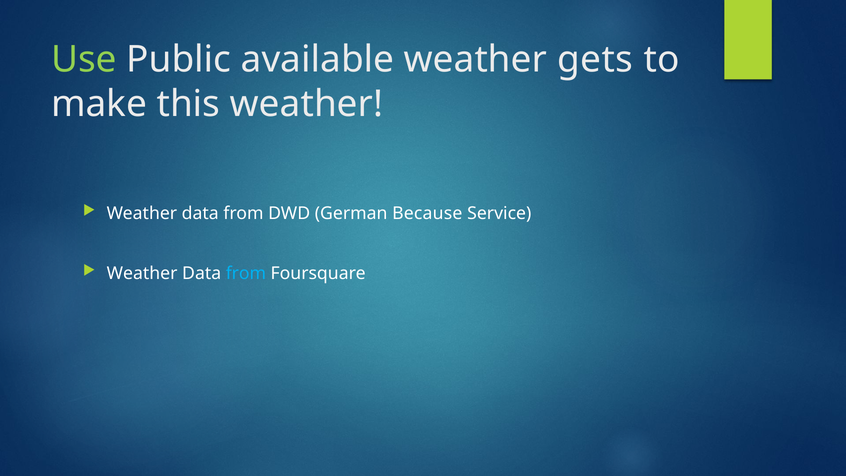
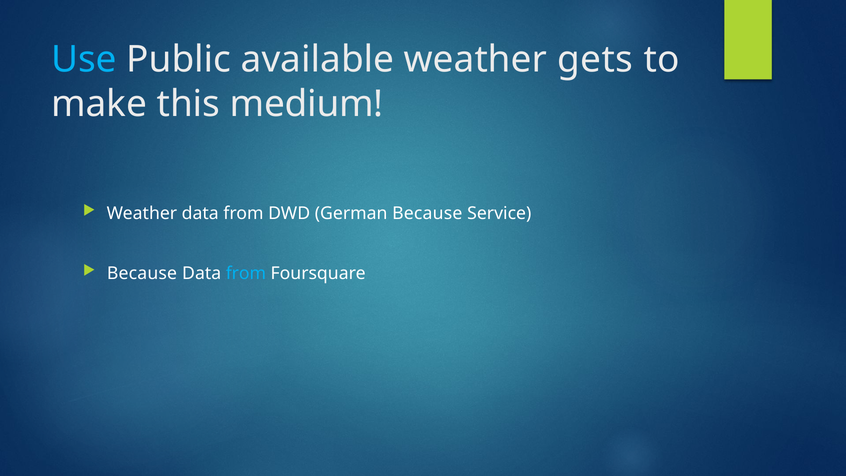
Use colour: light green -> light blue
this weather: weather -> medium
Weather at (142, 273): Weather -> Because
